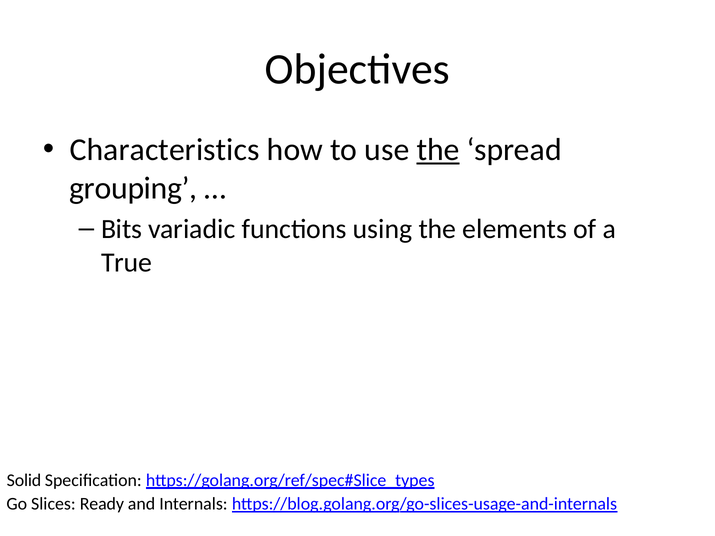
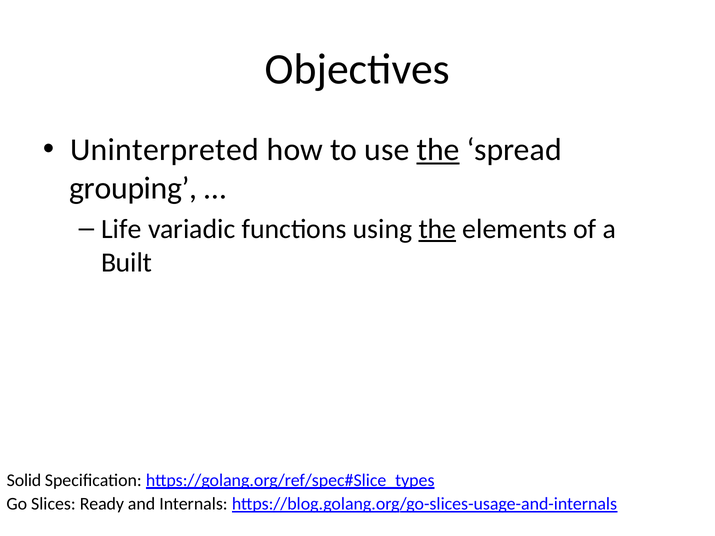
Characteristics: Characteristics -> Uninterpreted
Bits: Bits -> Life
the at (437, 229) underline: none -> present
True: True -> Built
